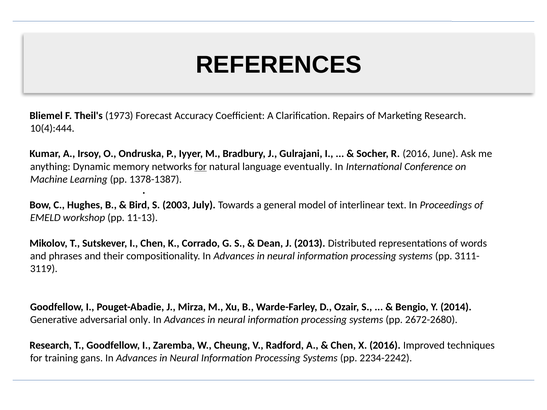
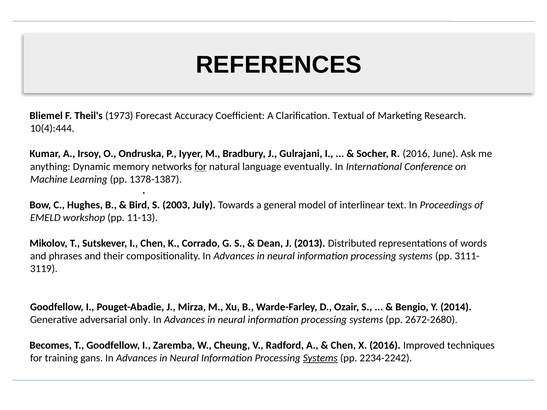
Repairs: Repairs -> Textual
Research at (51, 345): Research -> Becomes
Systems at (320, 358) underline: none -> present
